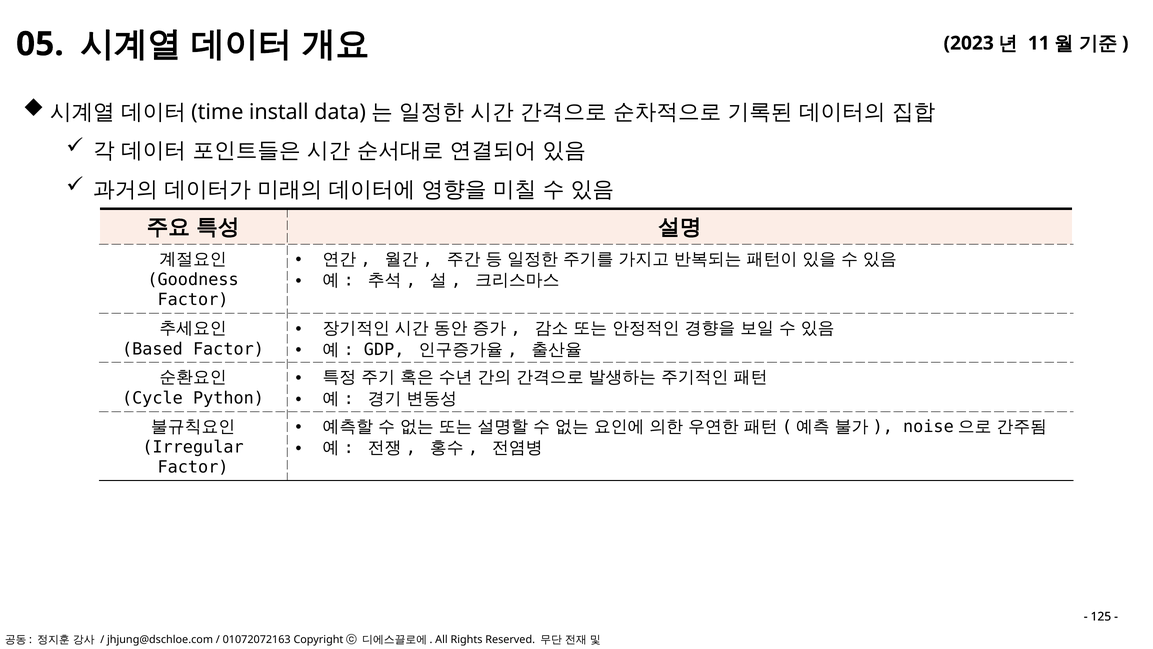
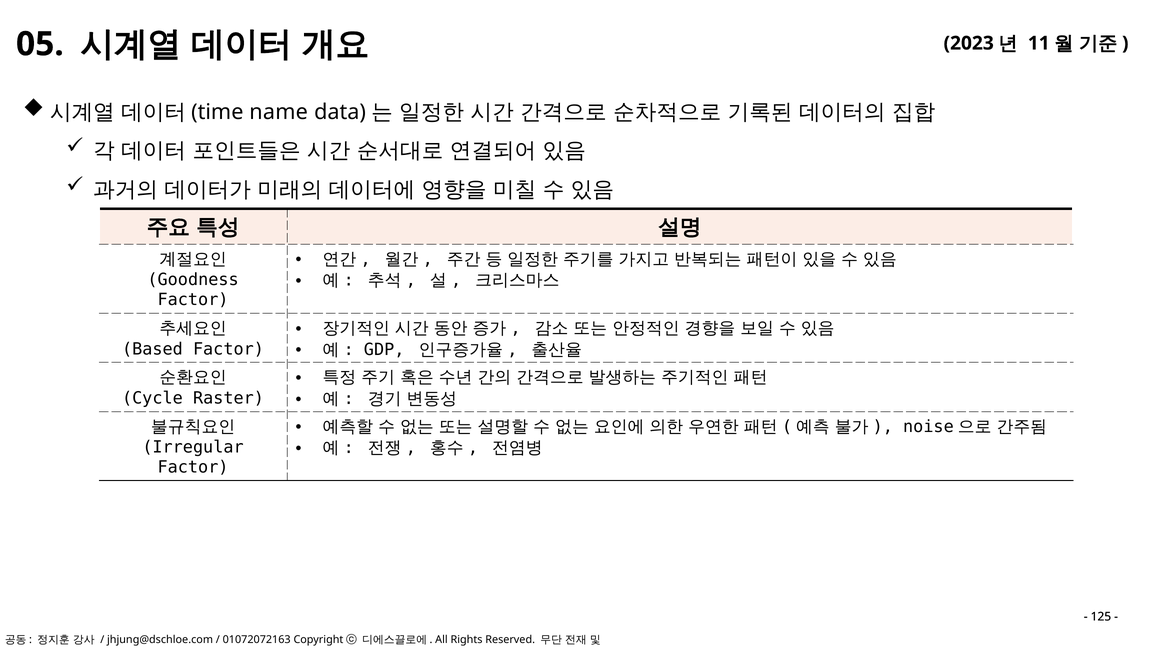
install: install -> name
Python: Python -> Raster
